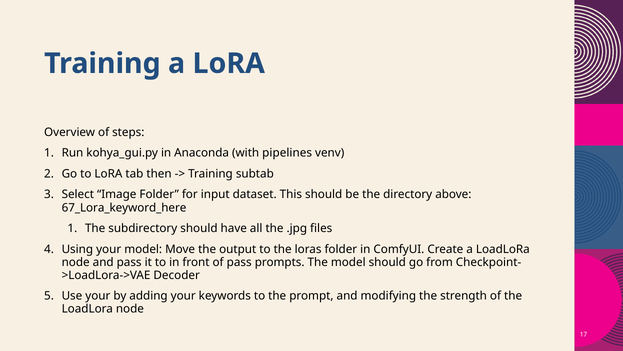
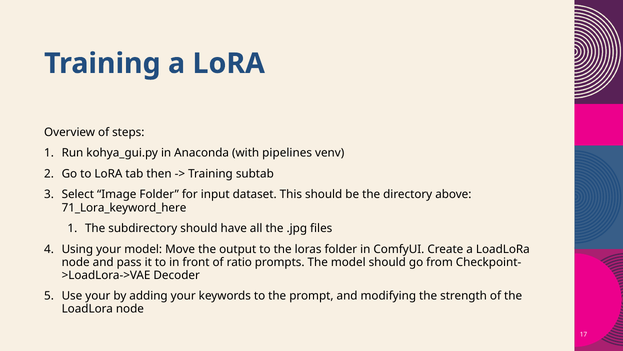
67_Lora_keyword_here: 67_Lora_keyword_here -> 71_Lora_keyword_here
of pass: pass -> ratio
